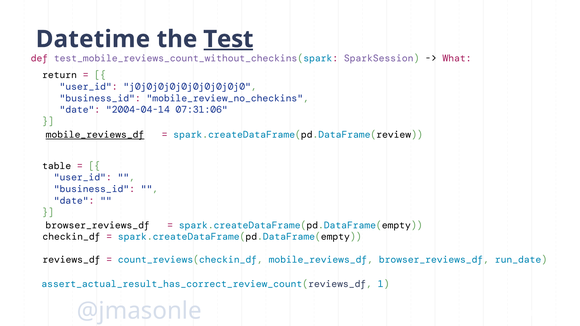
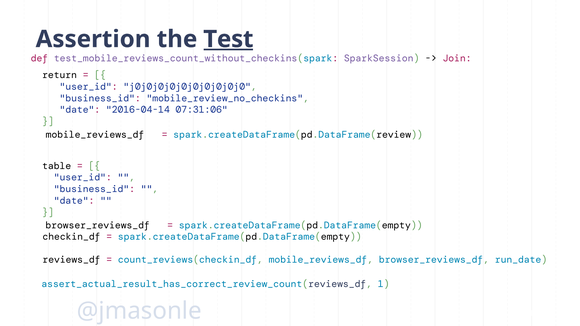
Datetime: Datetime -> Assertion
What: What -> Join
2004-04-14: 2004-04-14 -> 2016-04-14
mobile_reviews_df at (95, 135) underline: present -> none
